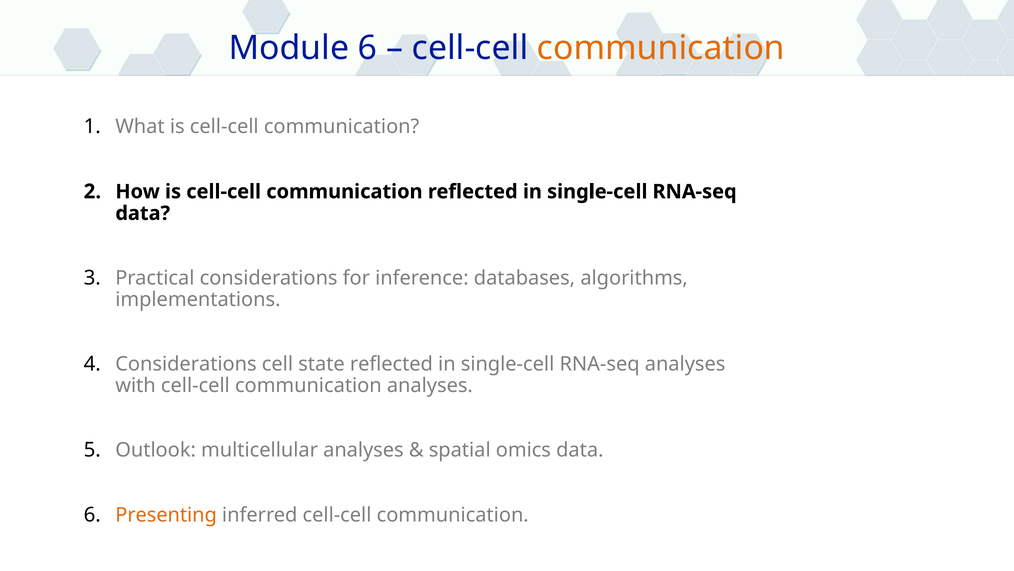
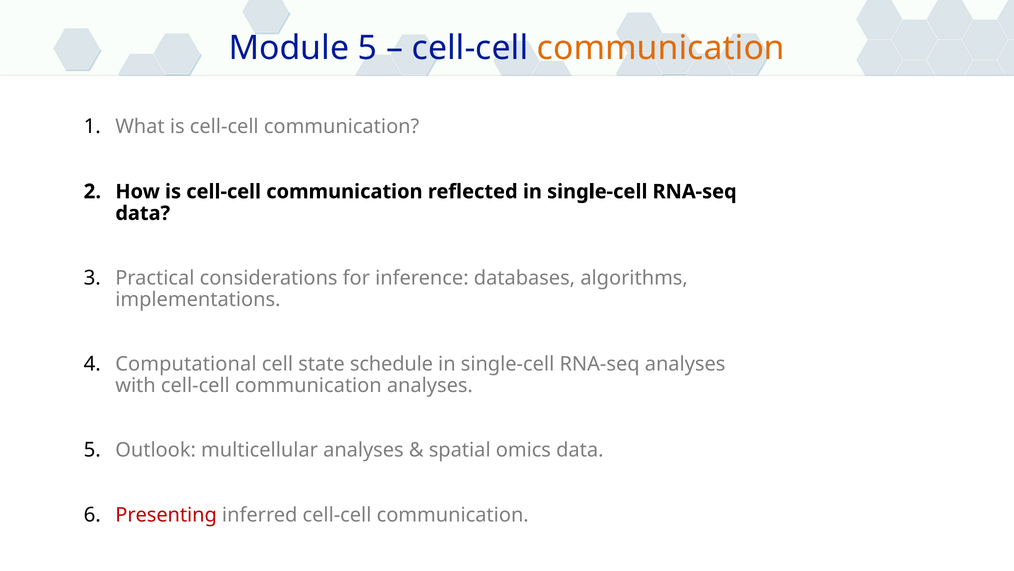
Module 6: 6 -> 5
4 Considerations: Considerations -> Computational
state reflected: reflected -> schedule
Presenting colour: orange -> red
